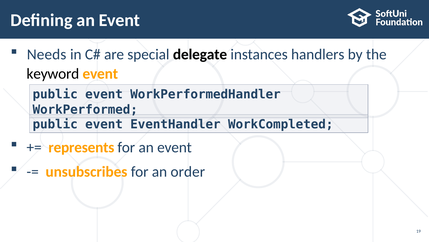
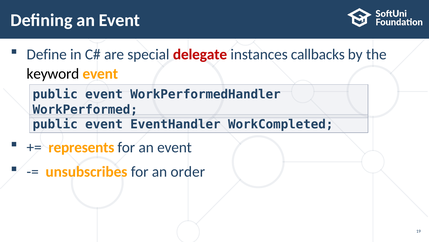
Needs: Needs -> Define
delegate colour: black -> red
handlers: handlers -> callbacks
